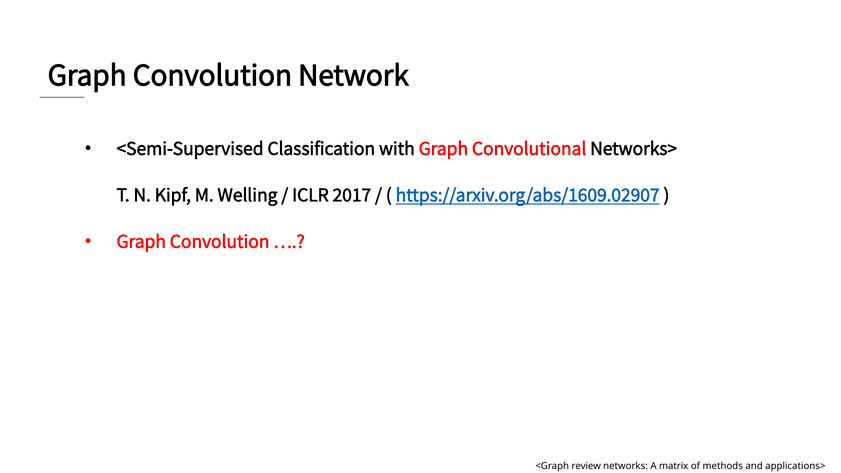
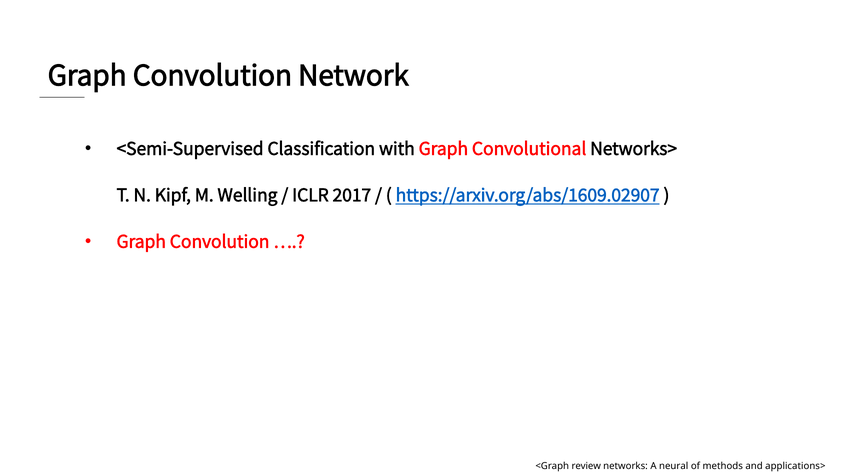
matrix: matrix -> neural
